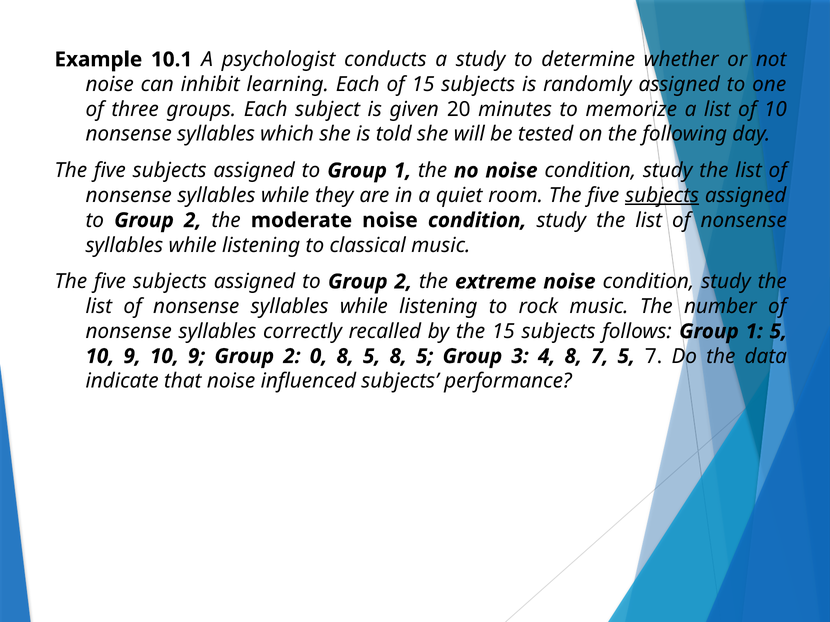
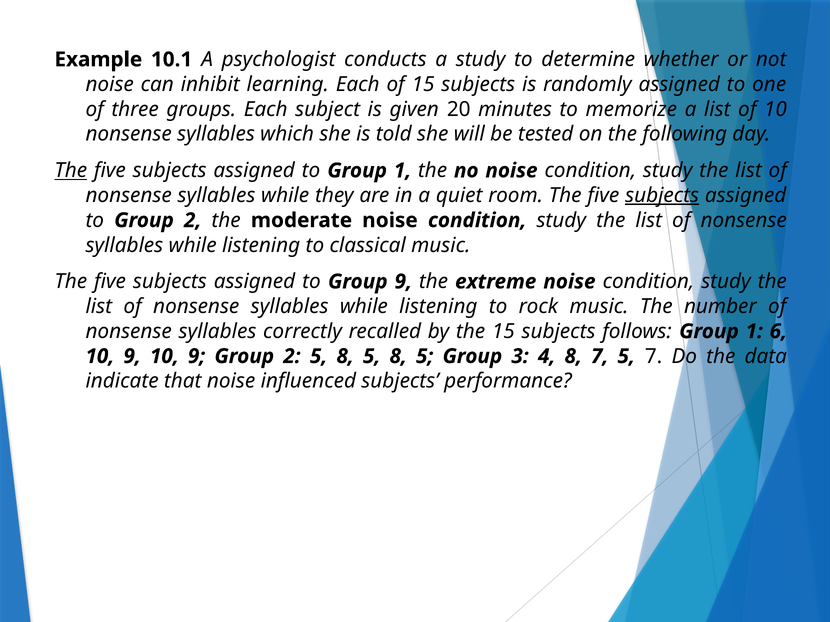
The at (71, 171) underline: none -> present
2 at (403, 282): 2 -> 9
1 5: 5 -> 6
2 0: 0 -> 5
